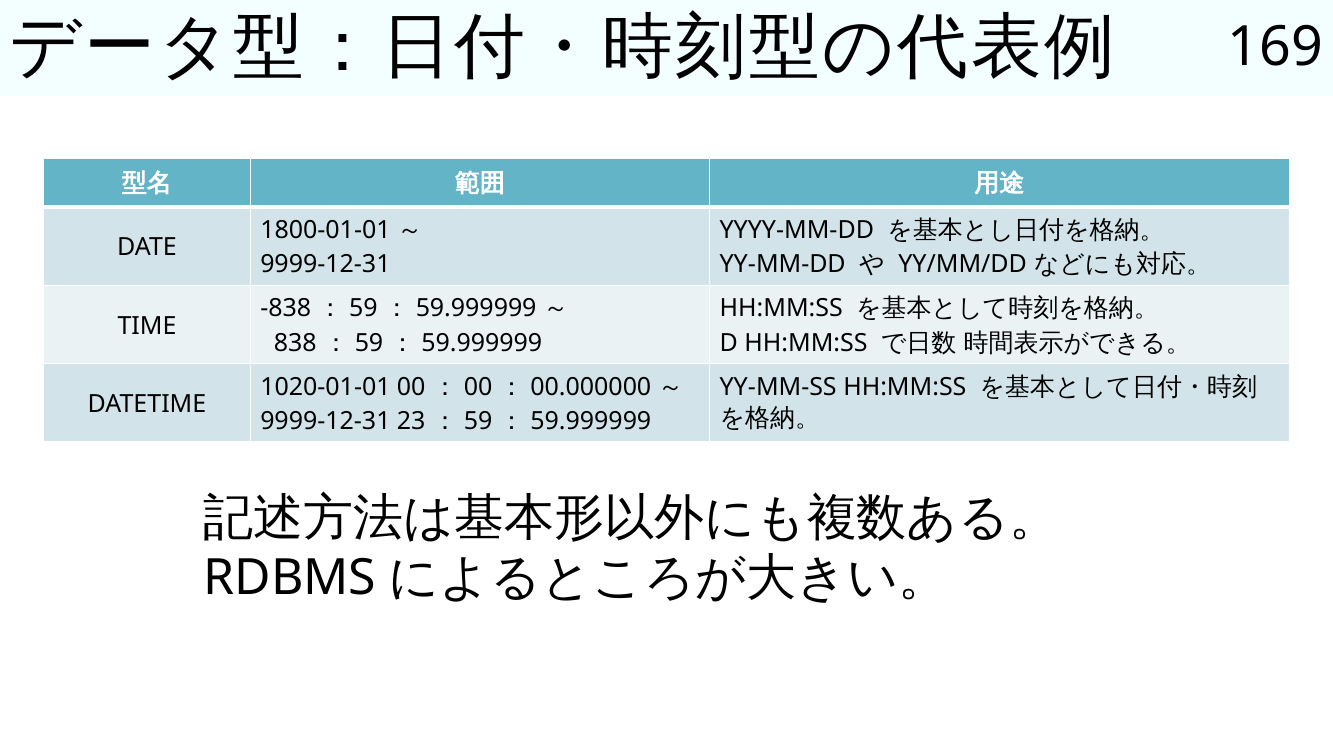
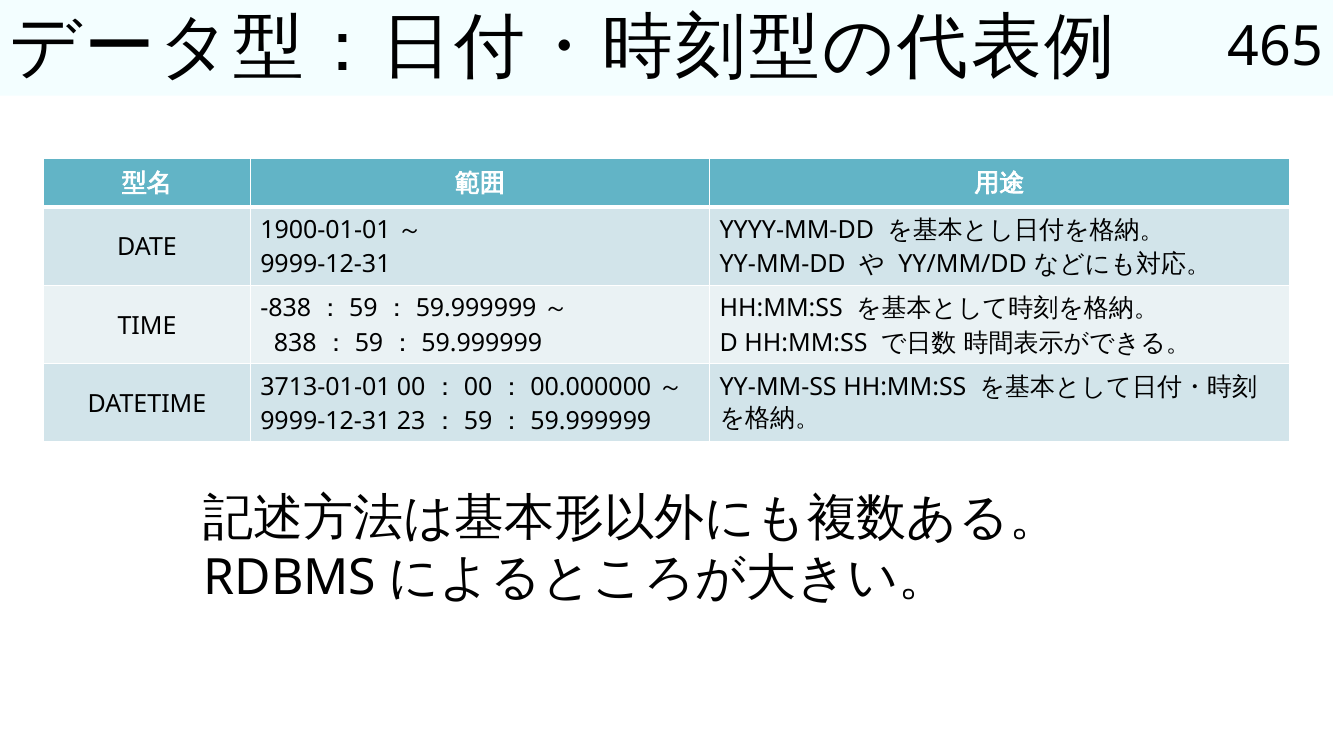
169: 169 -> 465
1800-01-01: 1800-01-01 -> 1900-01-01
1020-01-01: 1020-01-01 -> 3713-01-01
